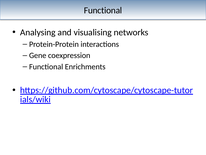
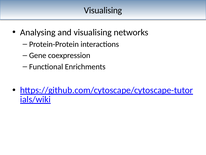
Functional at (103, 10): Functional -> Visualising
